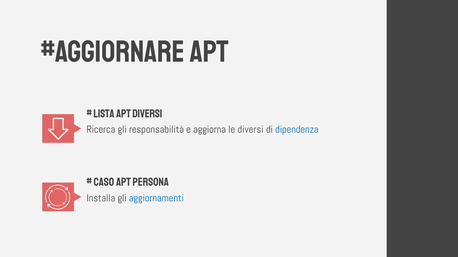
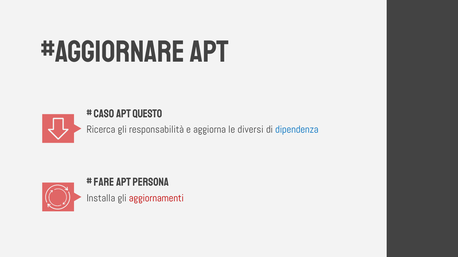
lista: lista -> caso
apt diversi: diversi -> questo
caso: caso -> fare
aggiornamenti colour: blue -> red
